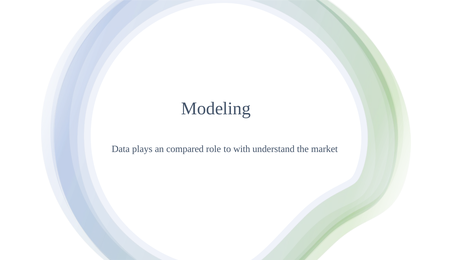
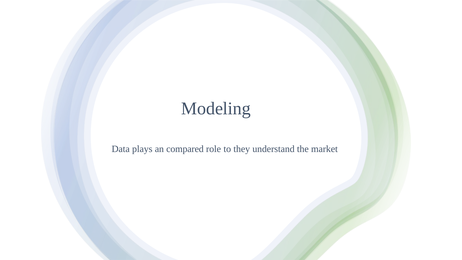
with: with -> they
